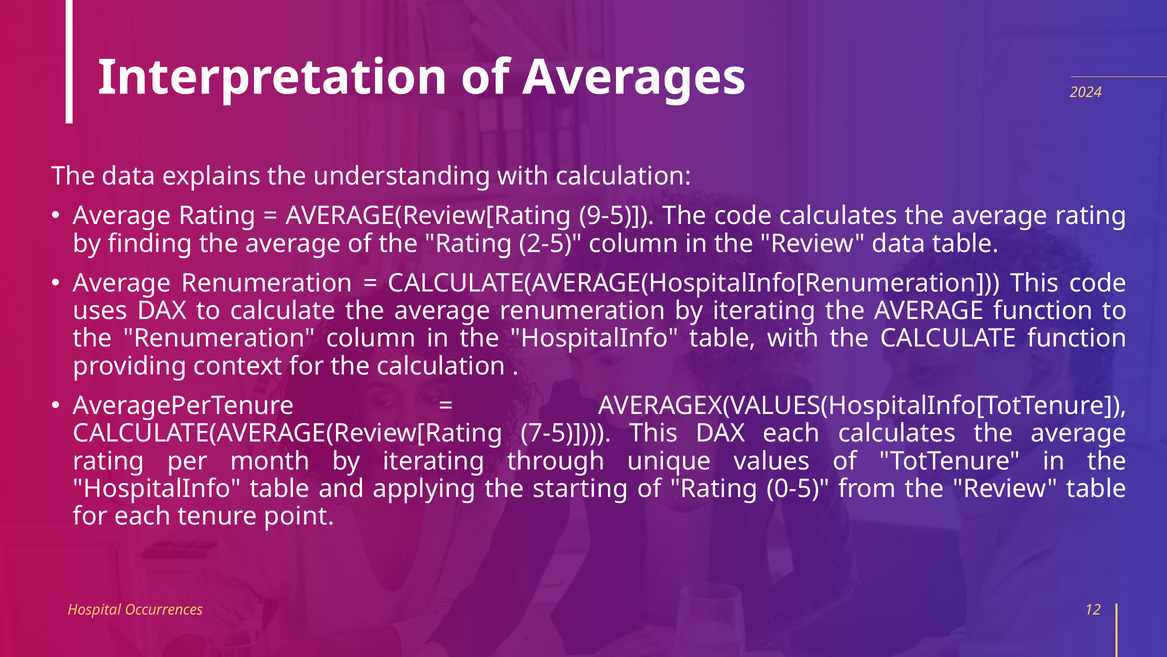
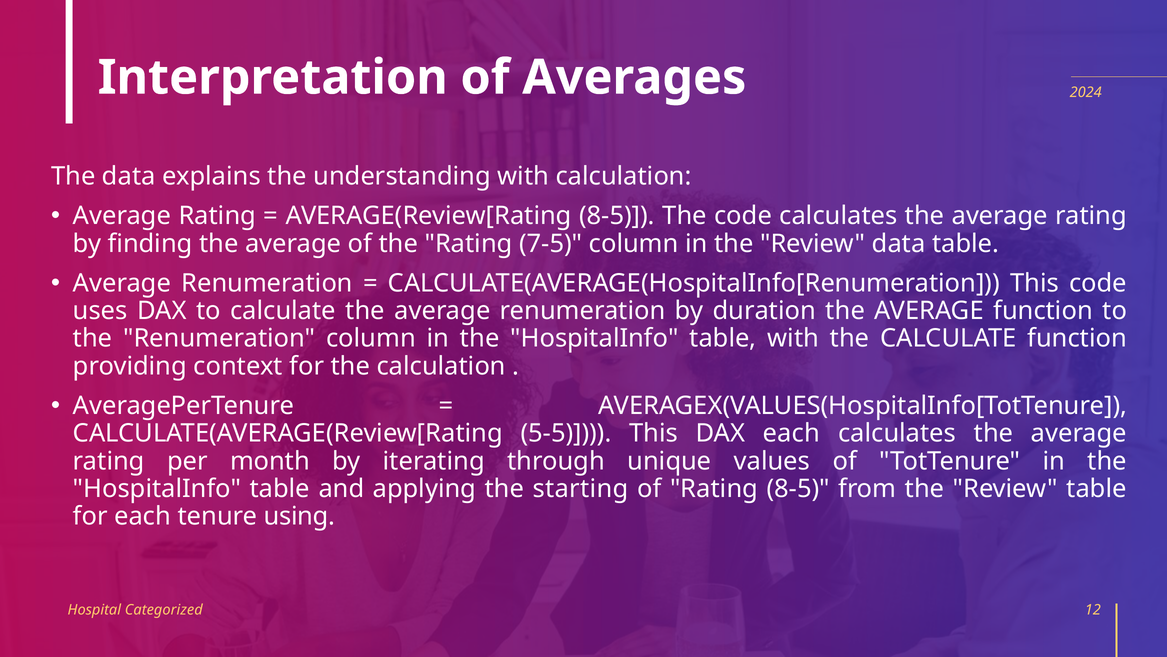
AVERAGE(Review[Rating 9-5: 9-5 -> 8-5
2-5: 2-5 -> 7-5
renumeration by iterating: iterating -> duration
7-5: 7-5 -> 5-5
Rating 0-5: 0-5 -> 8-5
point: point -> using
Occurrences: Occurrences -> Categorized
